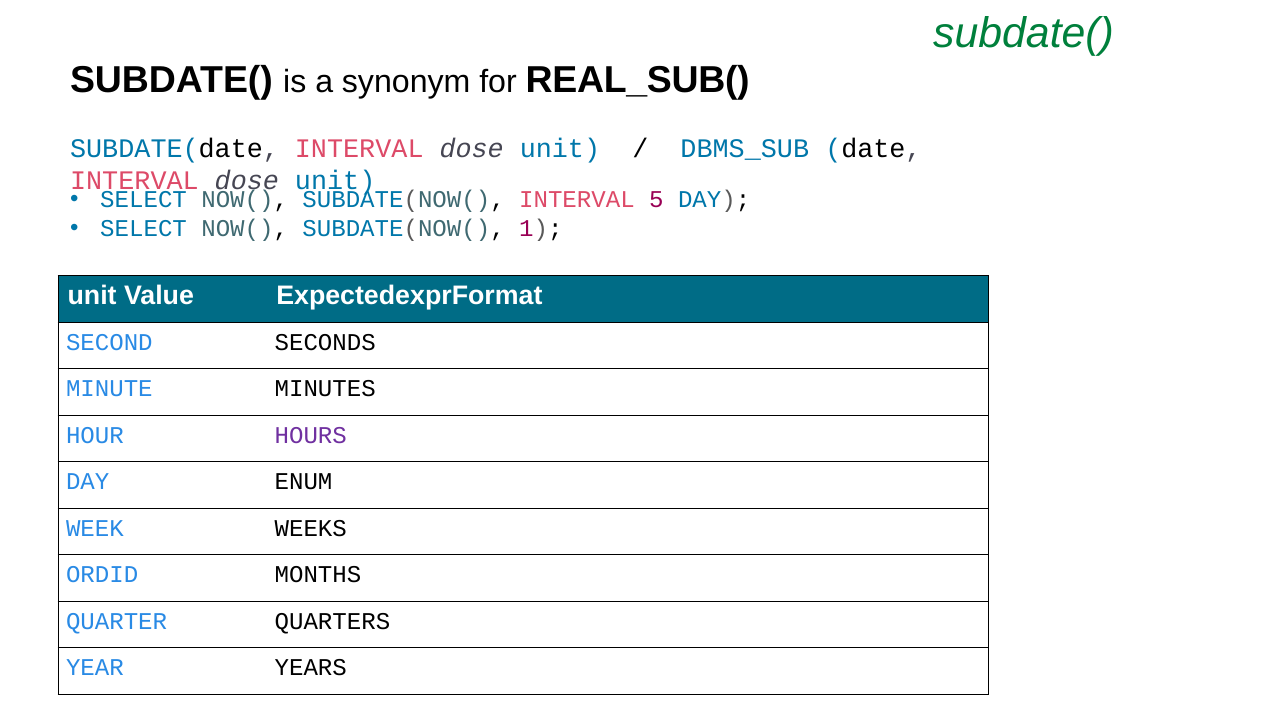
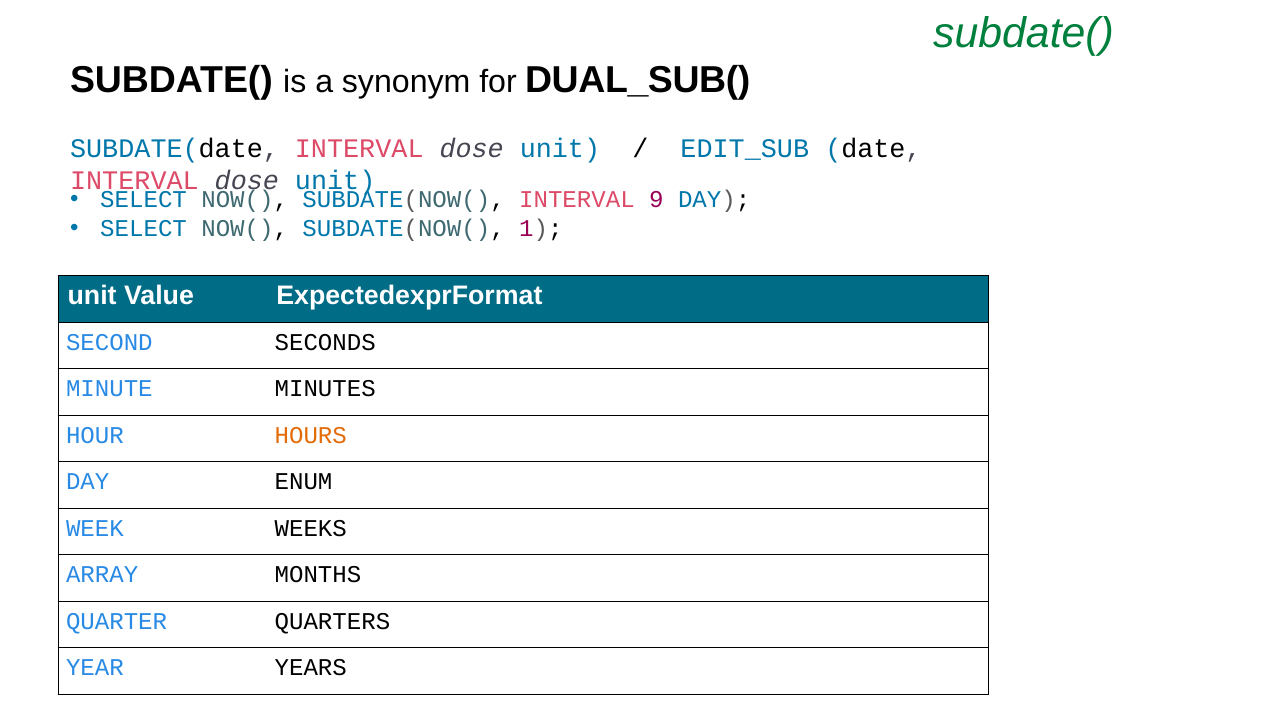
REAL_SUB(: REAL_SUB( -> DUAL_SUB(
DBMS_SUB: DBMS_SUB -> EDIT_SUB
5: 5 -> 9
HOURS colour: purple -> orange
ORDID: ORDID -> ARRAY
